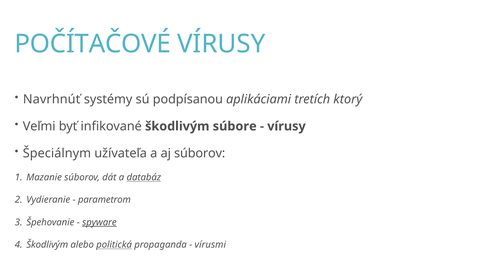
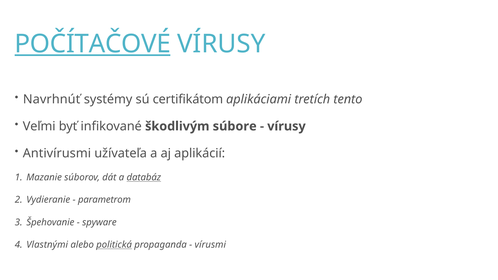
POČÍTAČOVÉ underline: none -> present
podpísanou: podpísanou -> certifikátom
ktorý: ktorý -> tento
Špeciálnym: Špeciálnym -> Antivírusmi
aj súborov: súborov -> aplikácií
spyware underline: present -> none
Škodlivým at (47, 245): Škodlivým -> Vlastnými
